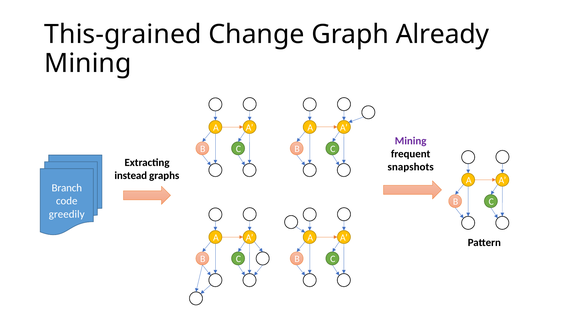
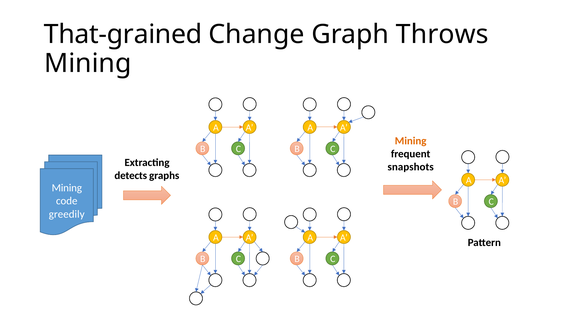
This-grained: This-grained -> That-grained
Already: Already -> Throws
Mining at (411, 141) colour: purple -> orange
instead: instead -> detects
Branch at (67, 188): Branch -> Mining
